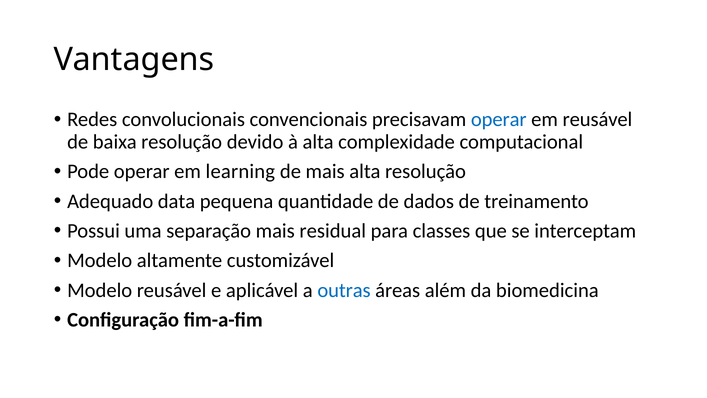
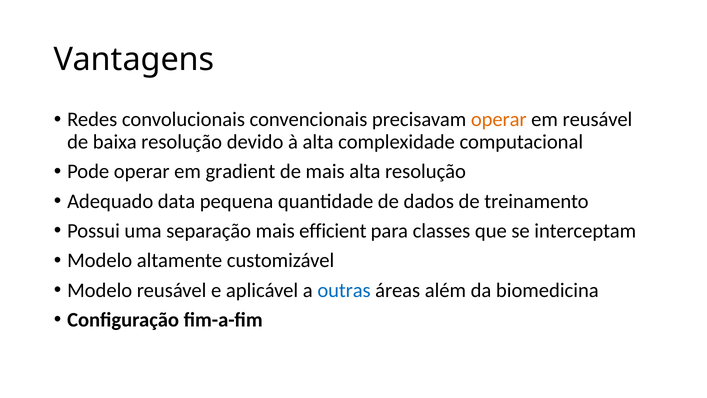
operar at (499, 120) colour: blue -> orange
learning: learning -> gradient
residual: residual -> efficient
